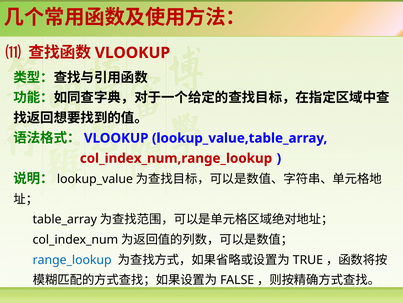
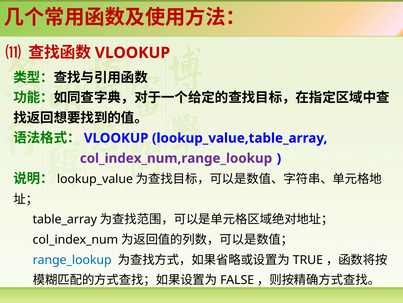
col_index_num,range_lookup colour: red -> purple
